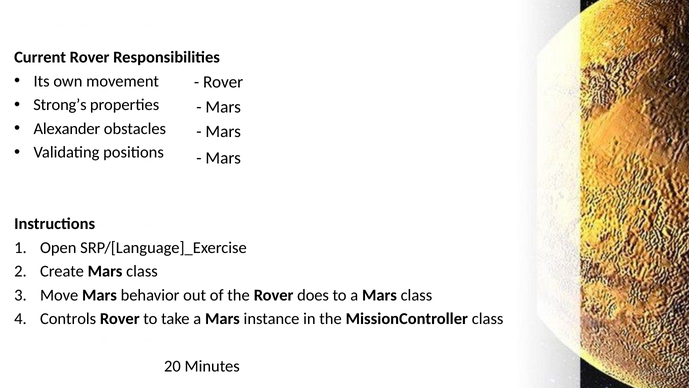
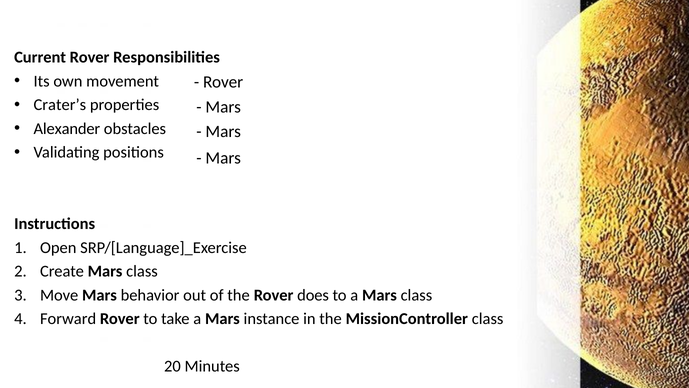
Strong’s: Strong’s -> Crater’s
Controls: Controls -> Forward
